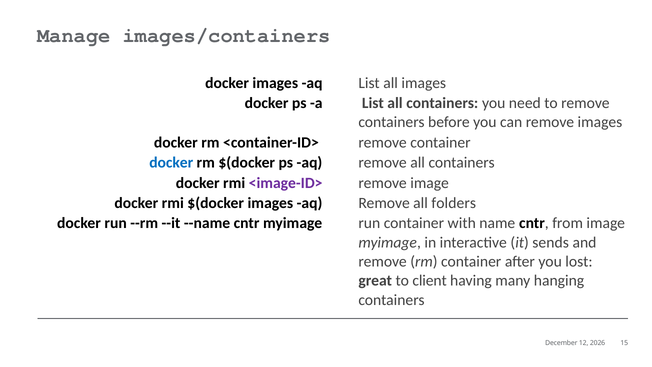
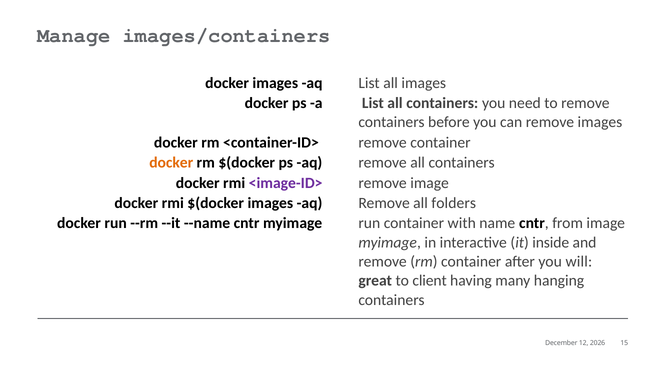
docker at (171, 163) colour: blue -> orange
sends: sends -> inside
lost: lost -> will
